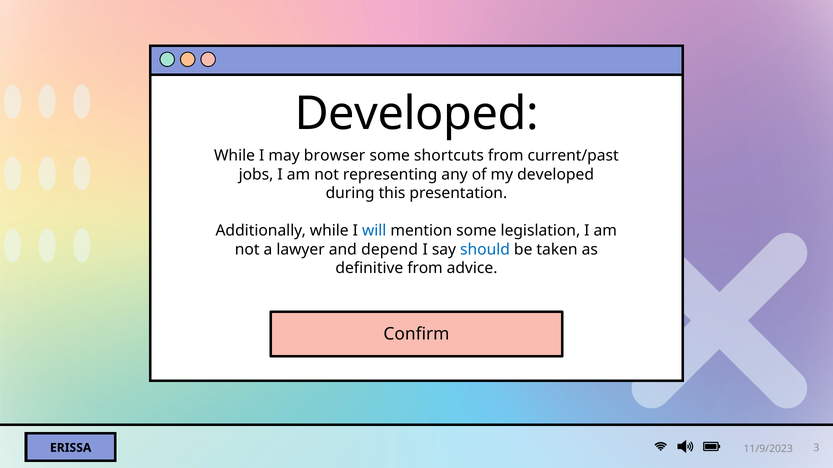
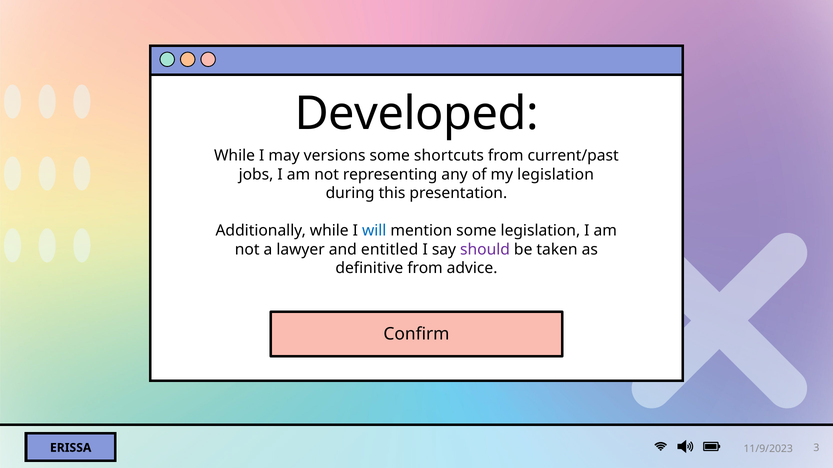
browser: browser -> versions
my developed: developed -> legislation
depend: depend -> entitled
should colour: blue -> purple
